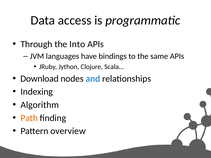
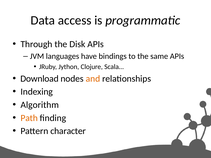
Into: Into -> Disk
and colour: blue -> orange
overview: overview -> character
